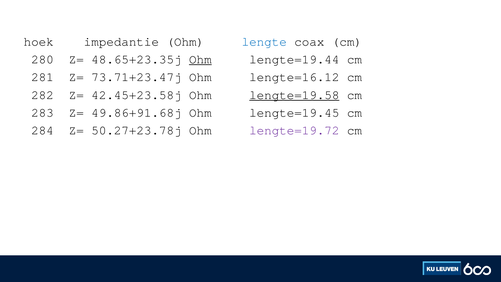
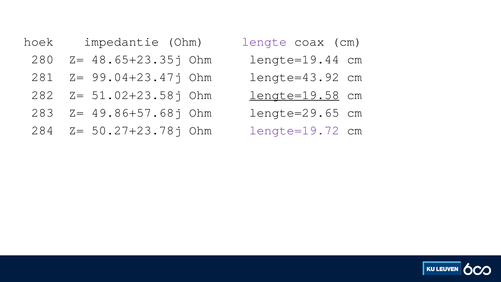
lengte colour: blue -> purple
Ohm at (200, 59) underline: present -> none
73.71+23.47j: 73.71+23.47j -> 99.04+23.47j
lengte=16.12: lengte=16.12 -> lengte=43.92
42.45+23.58j: 42.45+23.58j -> 51.02+23.58j
49.86+91.68j: 49.86+91.68j -> 49.86+57.68j
lengte=19.45: lengte=19.45 -> lengte=29.65
